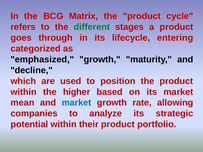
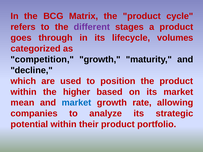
different colour: green -> purple
entering: entering -> volumes
emphasized: emphasized -> competition
